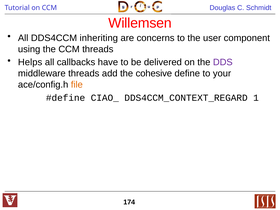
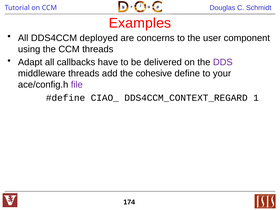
Willemsen: Willemsen -> Examples
inheriting: inheriting -> deployed
Helps: Helps -> Adapt
file colour: orange -> purple
